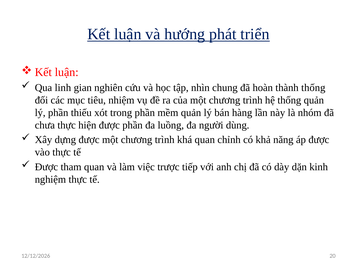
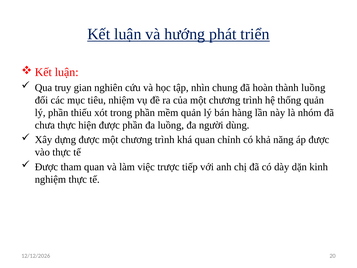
linh: linh -> truy
thành thống: thống -> luồng
